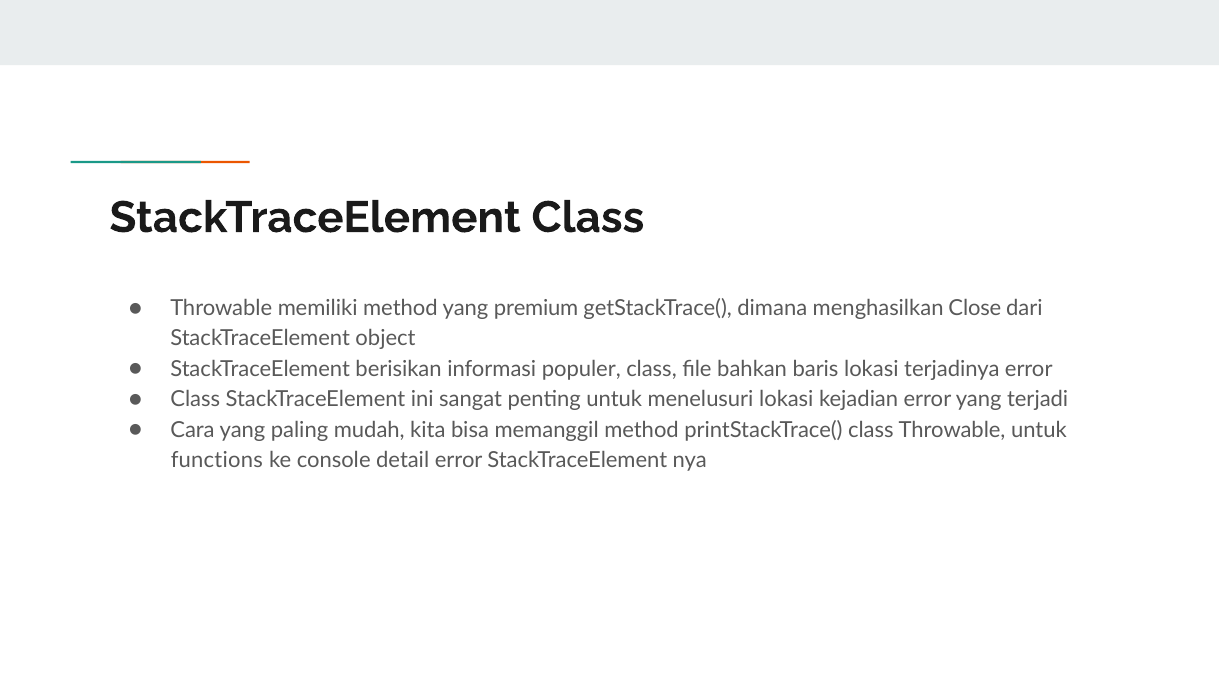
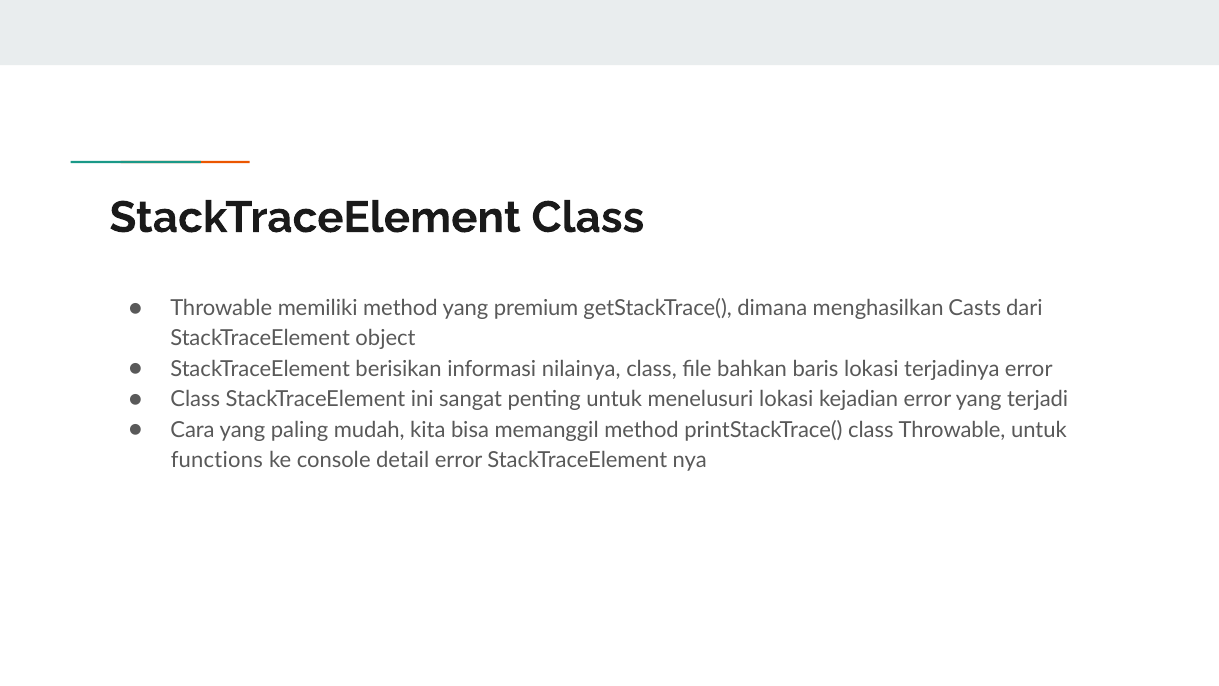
Close: Close -> Casts
populer: populer -> nilainya
